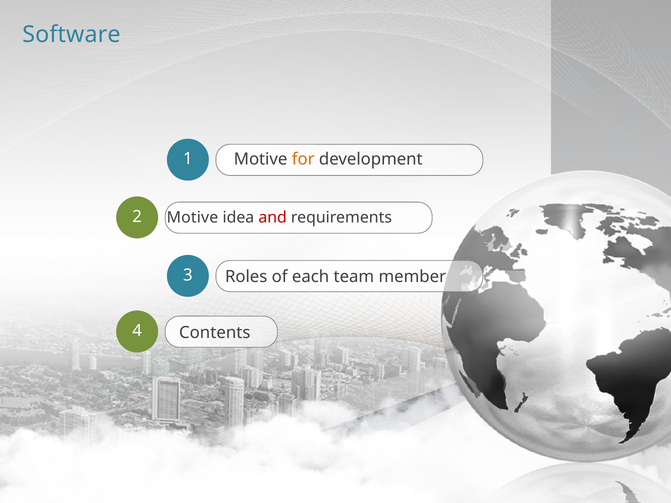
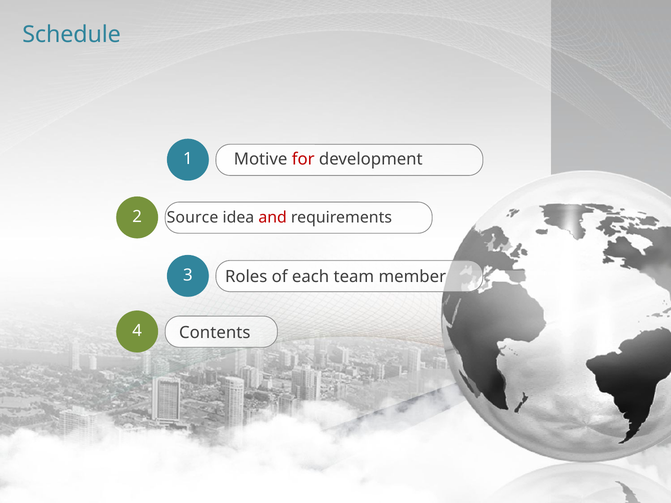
Software: Software -> Schedule
for colour: orange -> red
Motive at (192, 218): Motive -> Source
